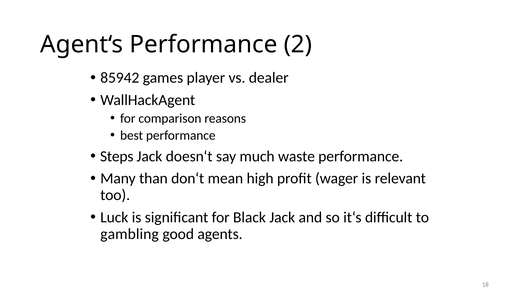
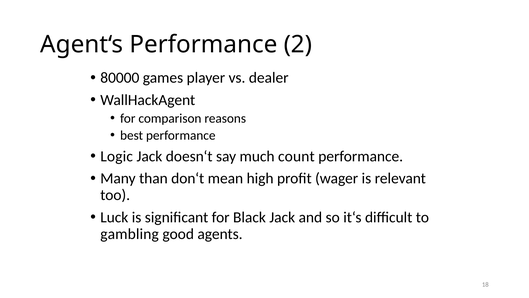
85942: 85942 -> 80000
Steps: Steps -> Logic
waste: waste -> count
